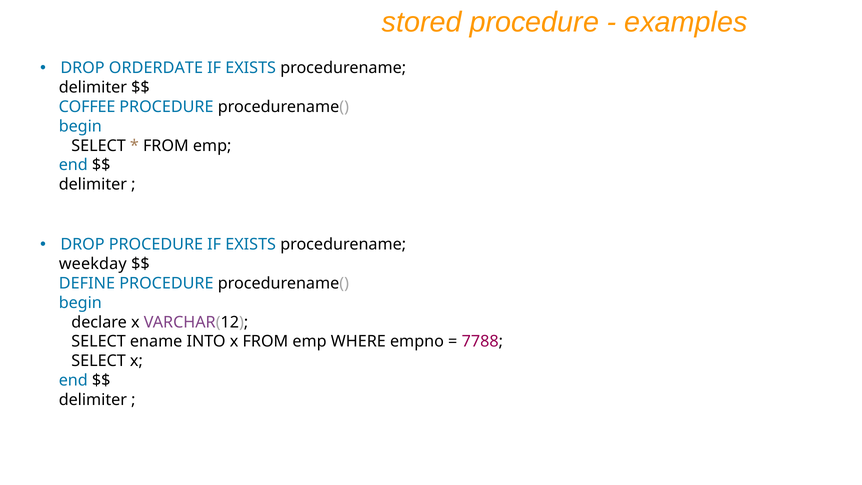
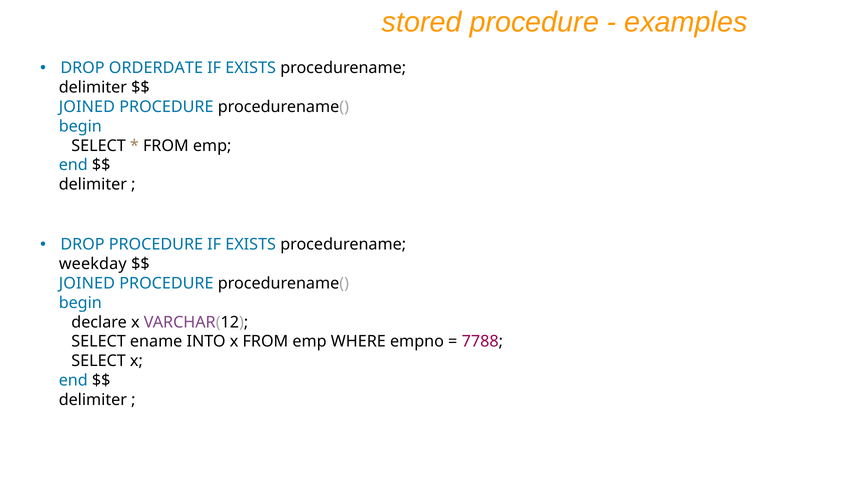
COFFEE at (87, 107): COFFEE -> JOINED
DEFINE at (87, 283): DEFINE -> JOINED
